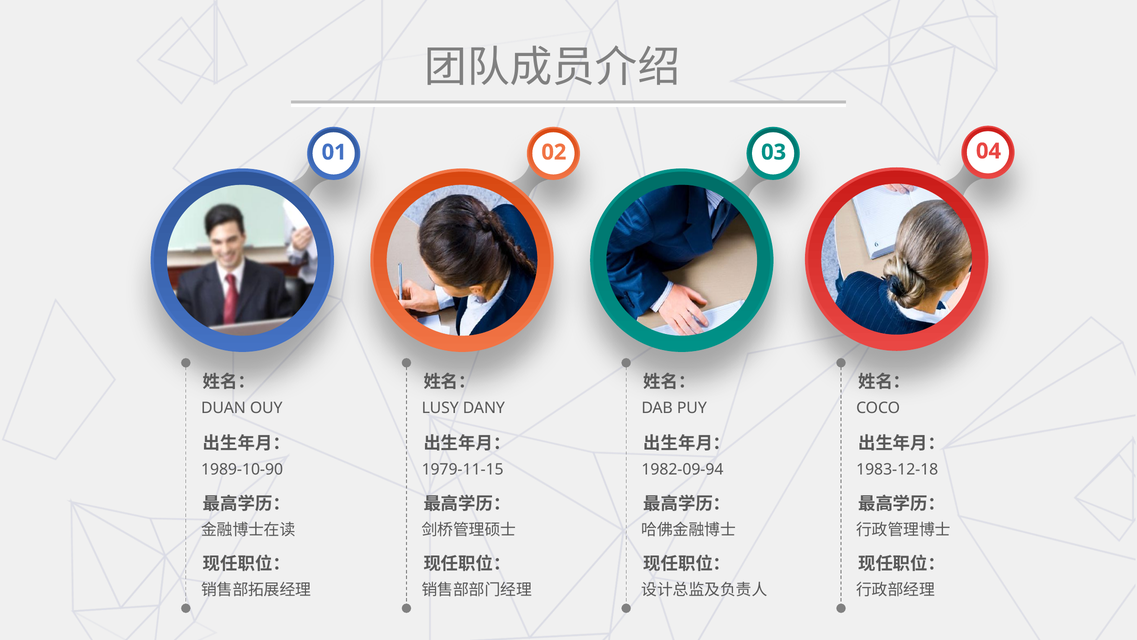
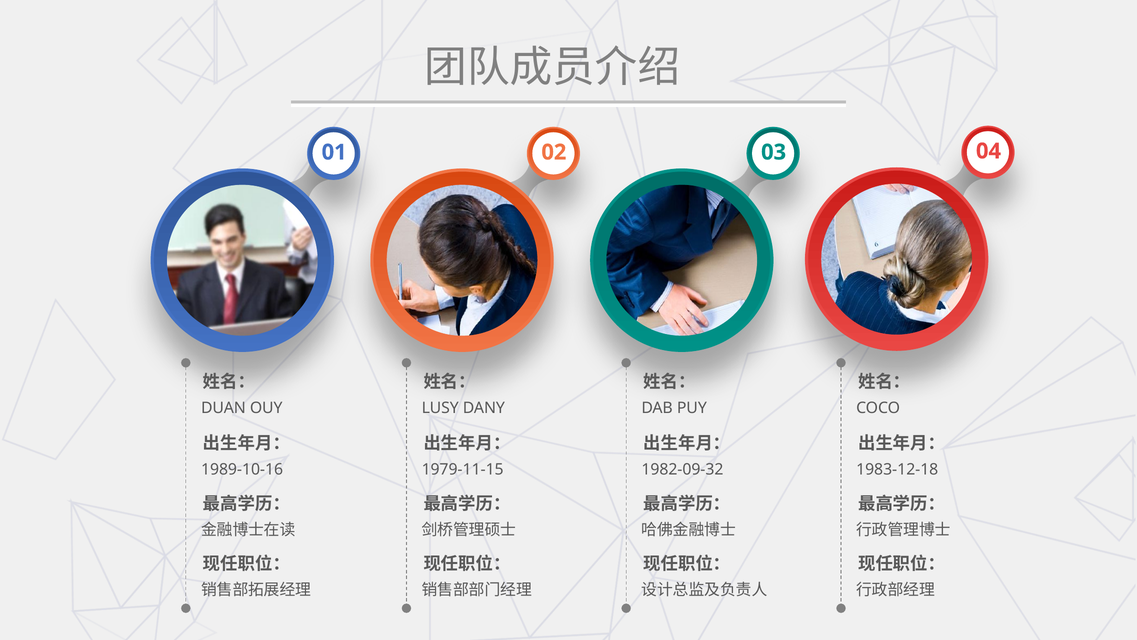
1989-10-90: 1989-10-90 -> 1989-10-16
1982-09-94: 1982-09-94 -> 1982-09-32
